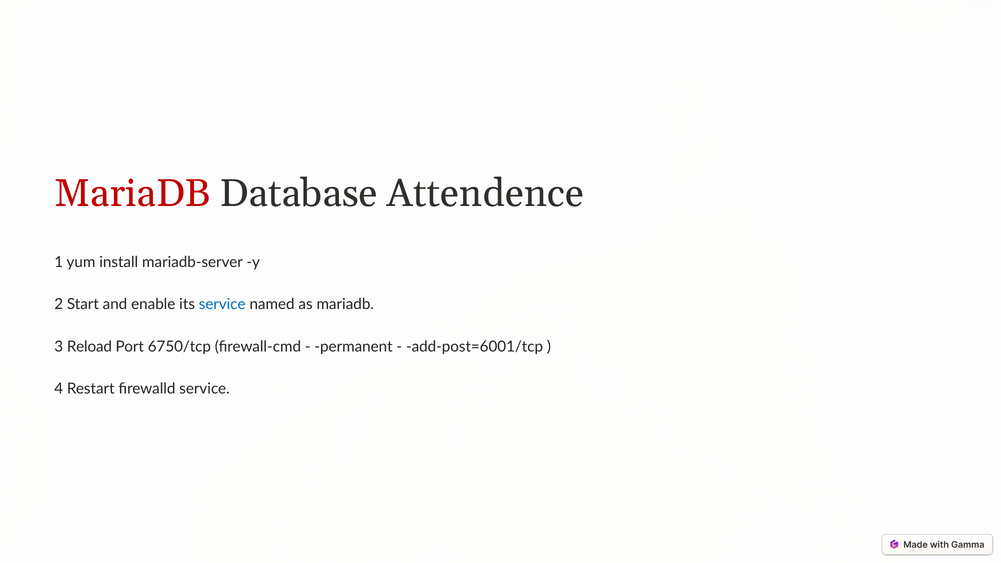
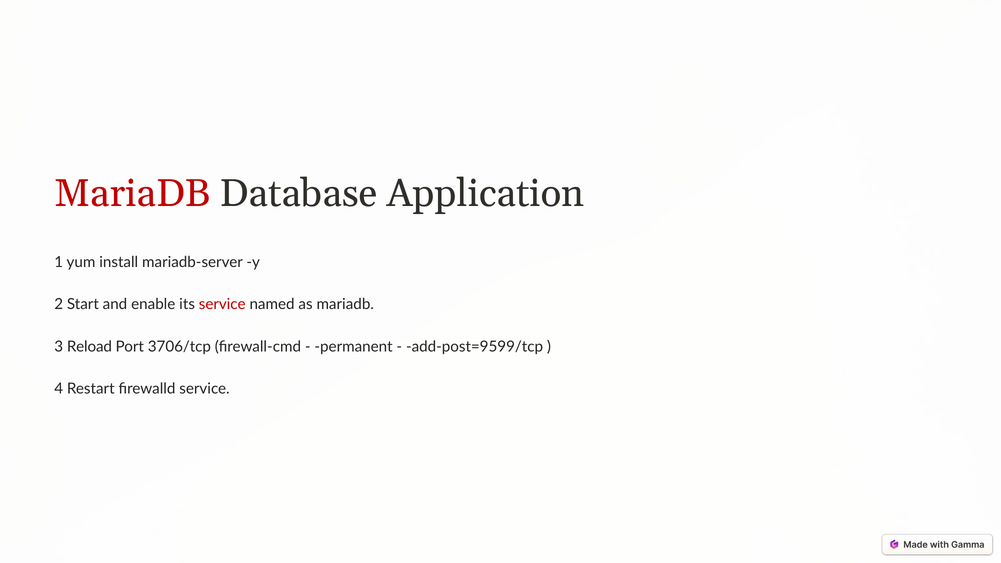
Attendence: Attendence -> Application
service at (222, 304) colour: blue -> red
6750/tcp: 6750/tcp -> 3706/tcp
add-post=6001/tcp: add-post=6001/tcp -> add-post=9599/tcp
